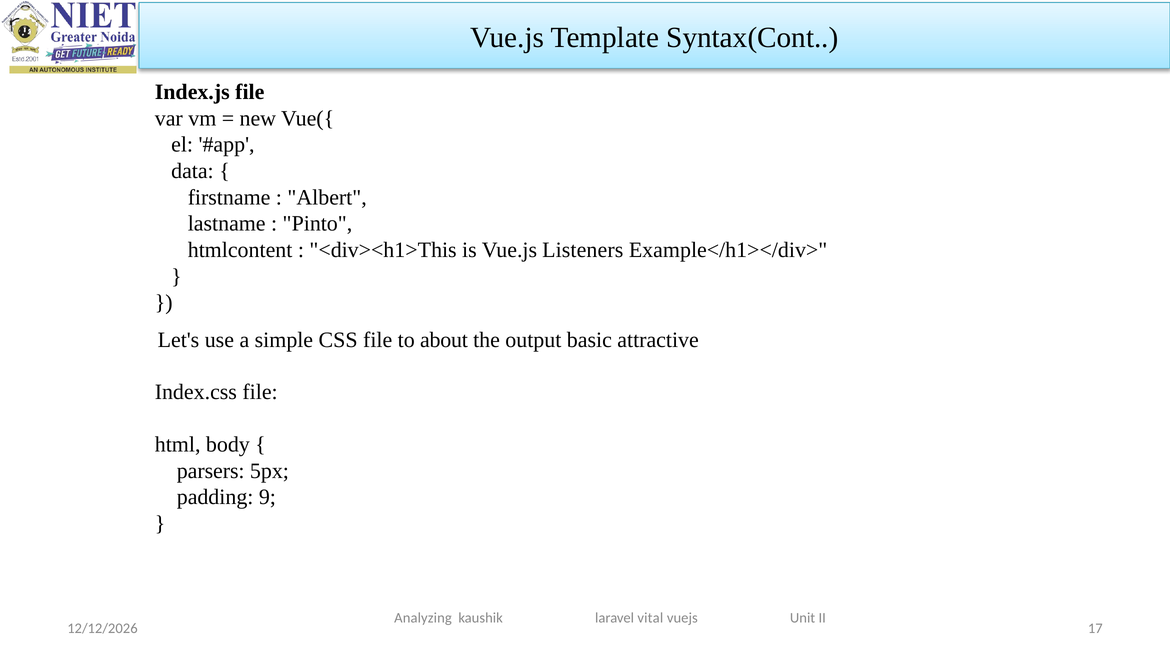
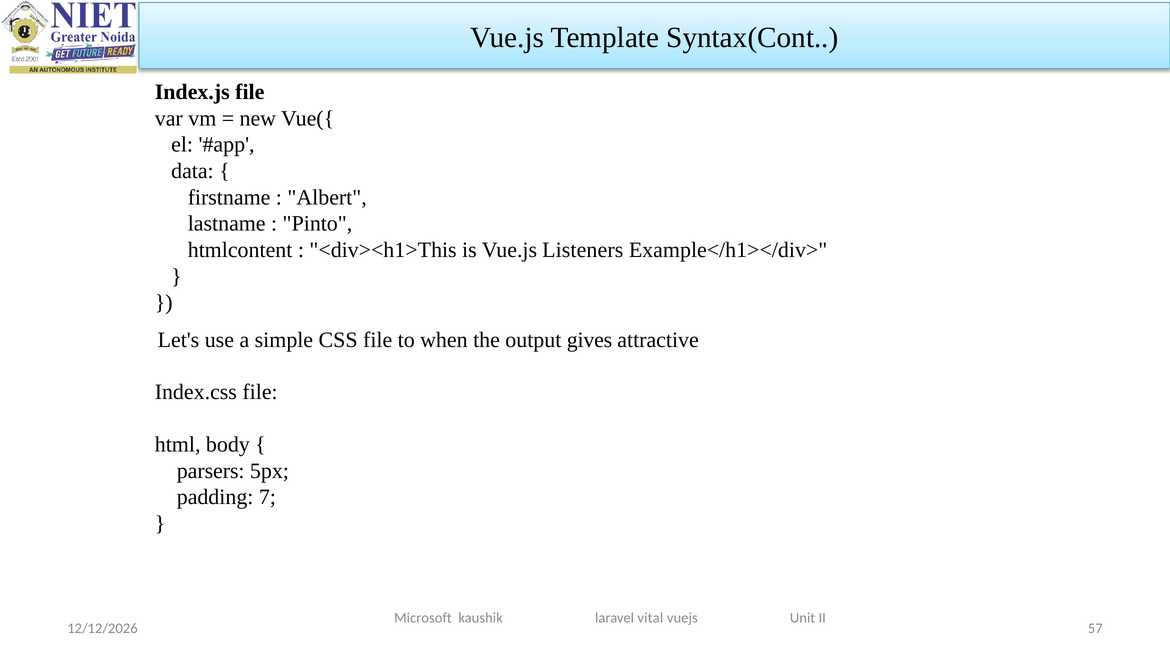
about: about -> when
basic: basic -> gives
9: 9 -> 7
Analyzing: Analyzing -> Microsoft
17: 17 -> 57
